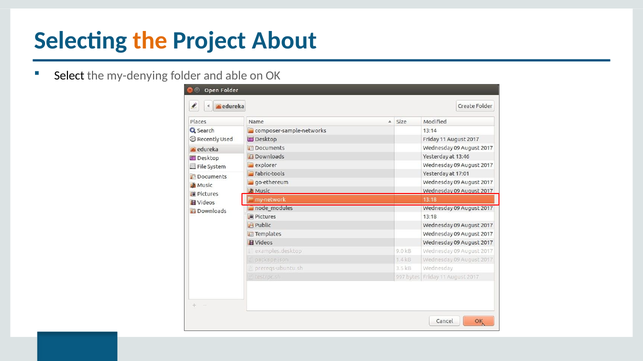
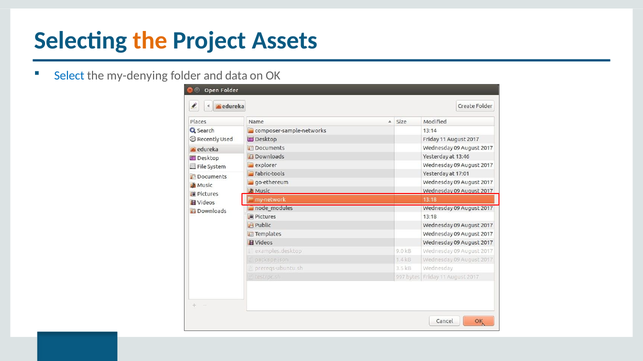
About: About -> Assets
Select colour: black -> blue
able: able -> data
